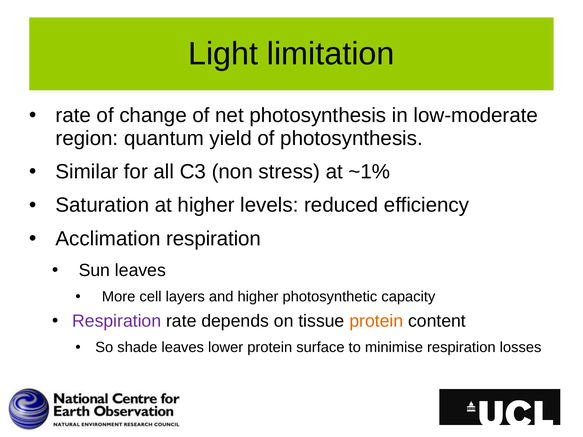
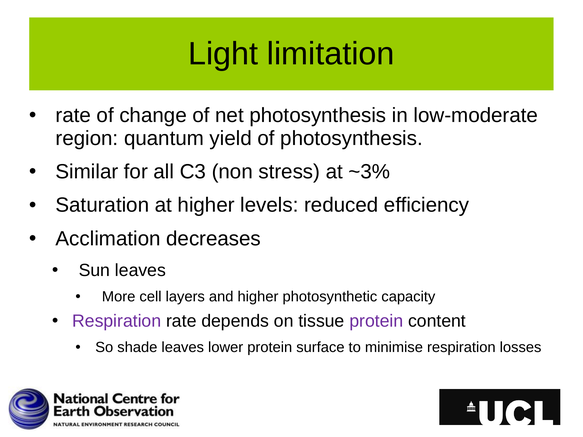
~1%: ~1% -> ~3%
Acclimation respiration: respiration -> decreases
protein at (376, 321) colour: orange -> purple
